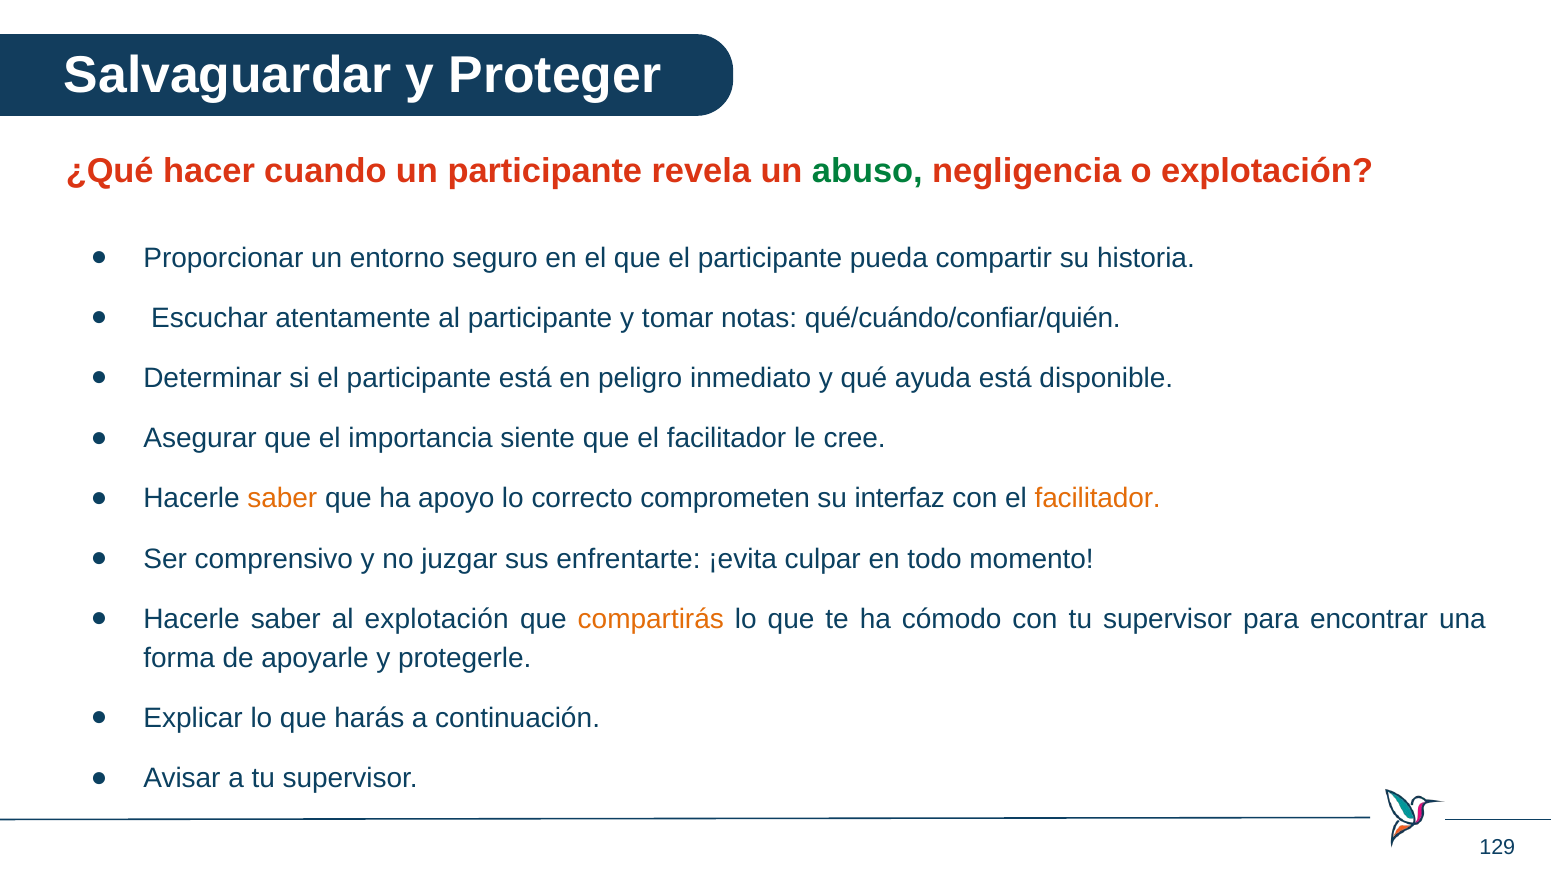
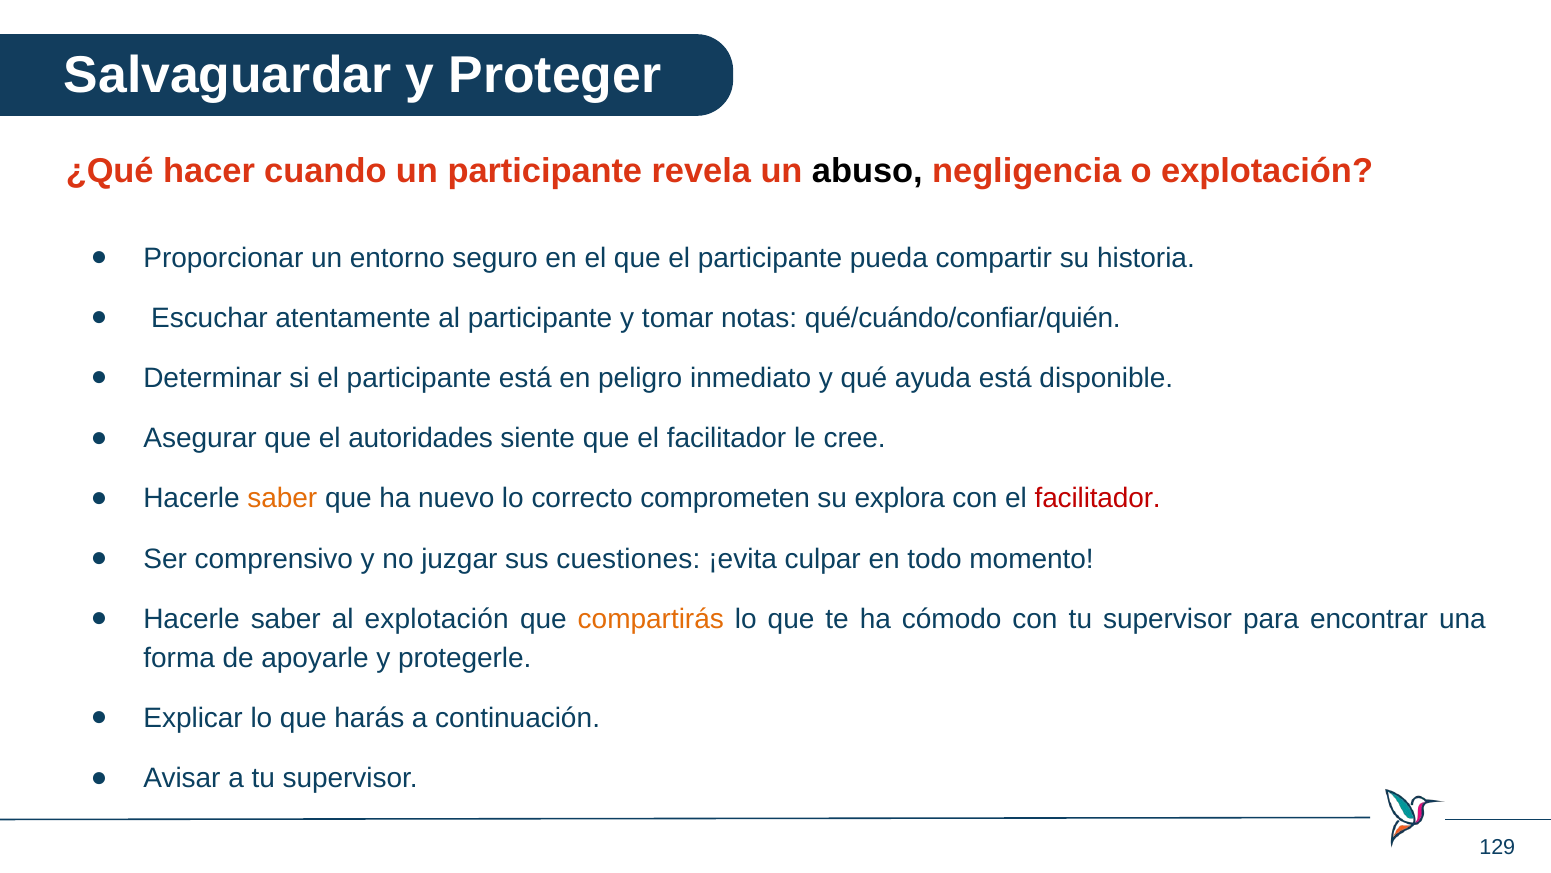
abuso colour: green -> black
importancia: importancia -> autoridades
apoyo: apoyo -> nuevo
interfaz: interfaz -> explora
facilitador at (1098, 498) colour: orange -> red
enfrentarte: enfrentarte -> cuestiones
